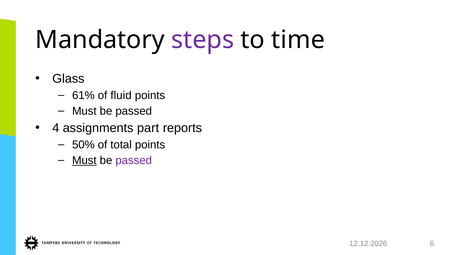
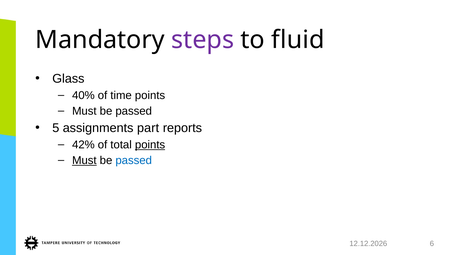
time: time -> fluid
61%: 61% -> 40%
fluid: fluid -> time
4: 4 -> 5
50%: 50% -> 42%
points at (150, 145) underline: none -> present
passed at (134, 160) colour: purple -> blue
